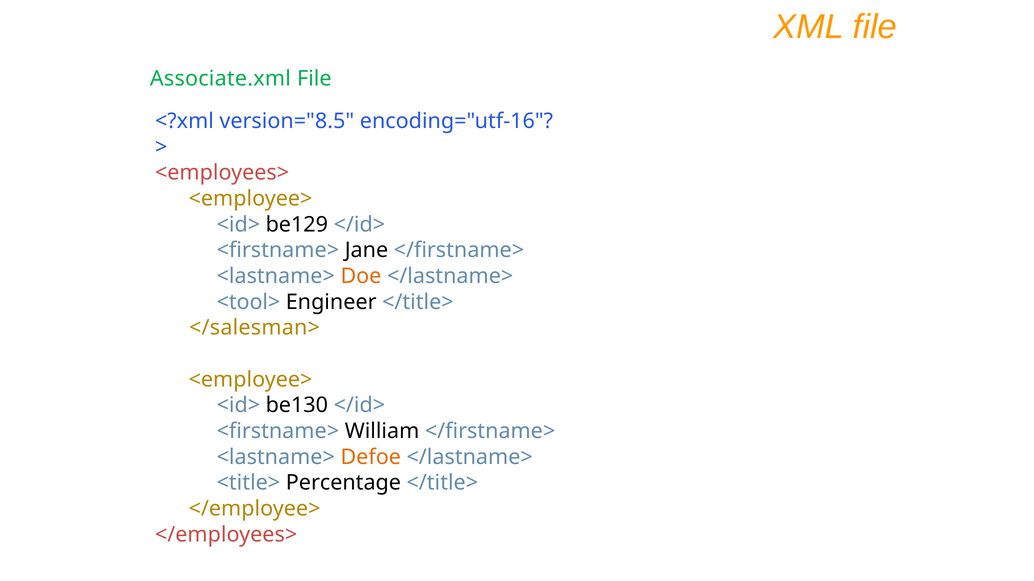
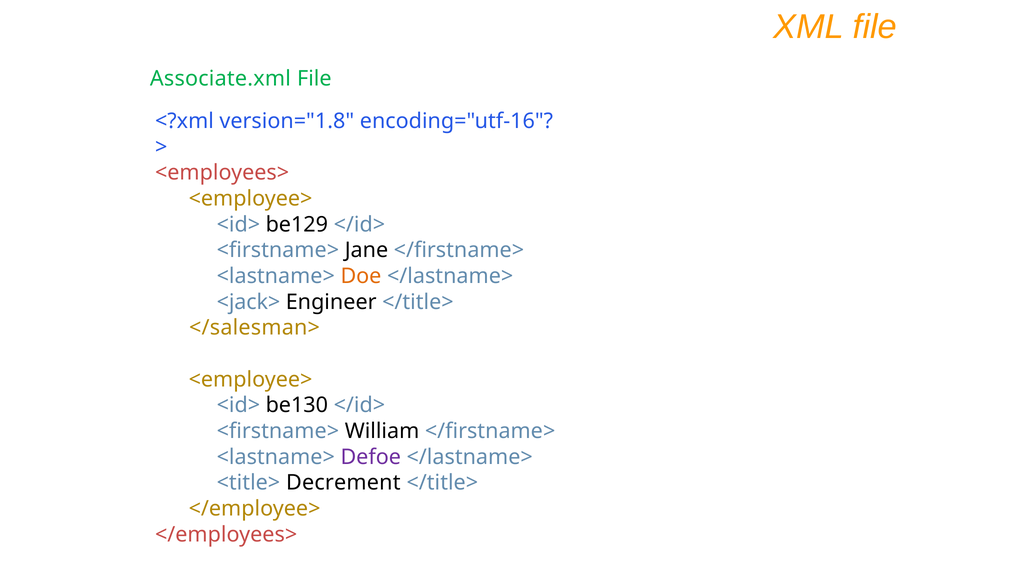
version="8.5: version="8.5 -> version="1.8
<tool>: <tool> -> <jack>
Defoe colour: orange -> purple
Percentage: Percentage -> Decrement
